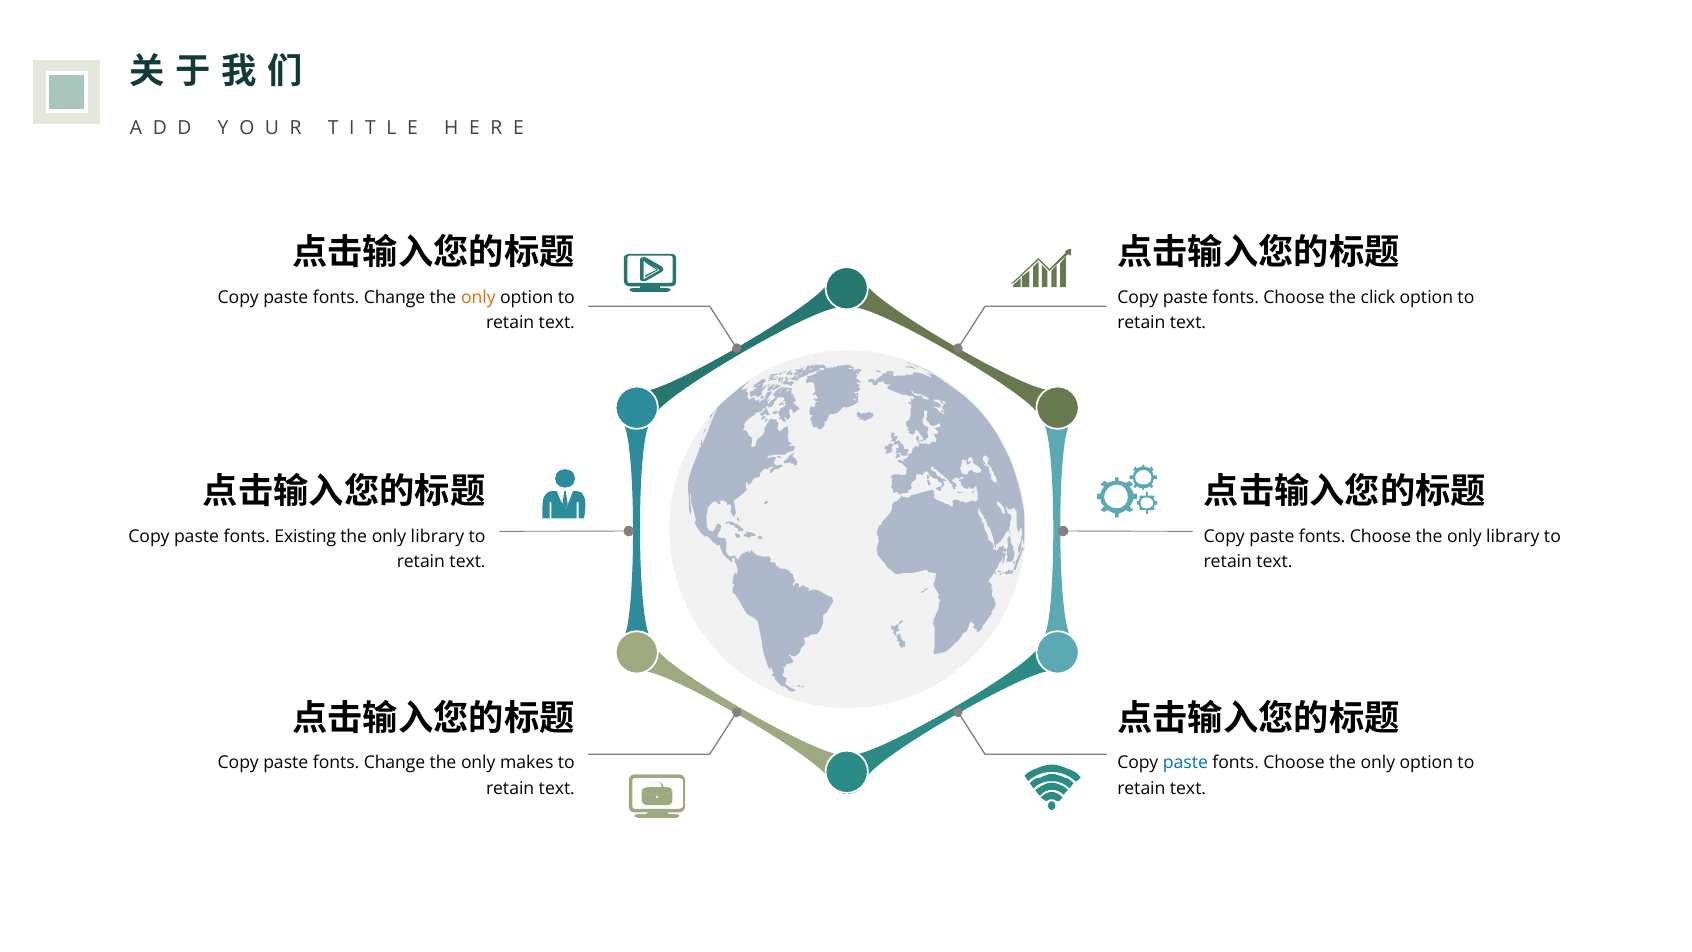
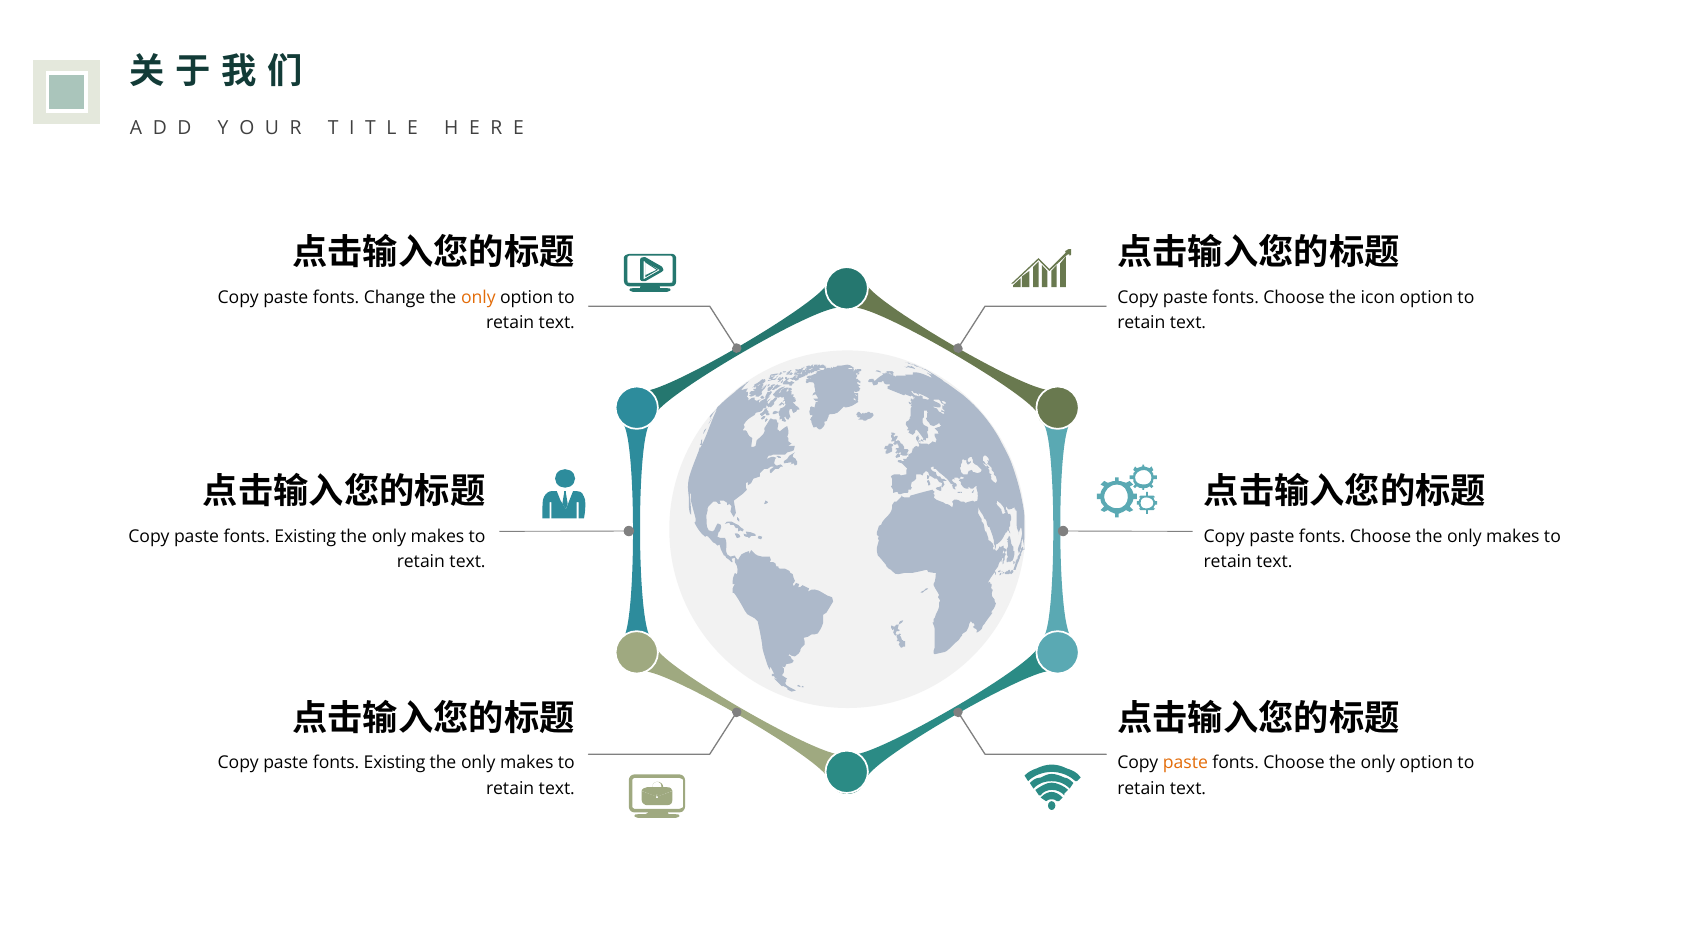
click: click -> icon
library at (437, 536): library -> makes
Choose the only library: library -> makes
Change at (394, 763): Change -> Existing
paste at (1185, 763) colour: blue -> orange
